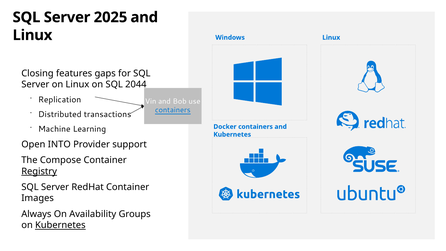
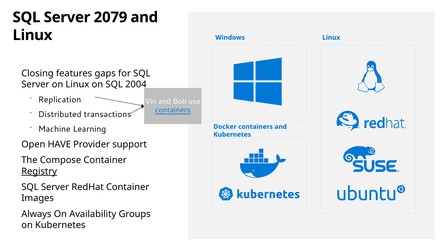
2025: 2025 -> 2079
2044: 2044 -> 2004
INTO: INTO -> HAVE
Kubernetes at (60, 225) underline: present -> none
